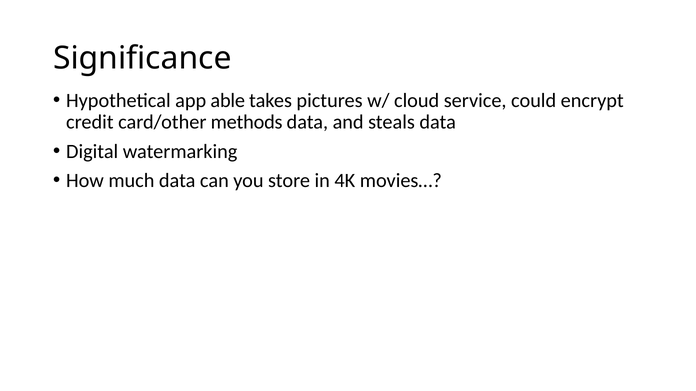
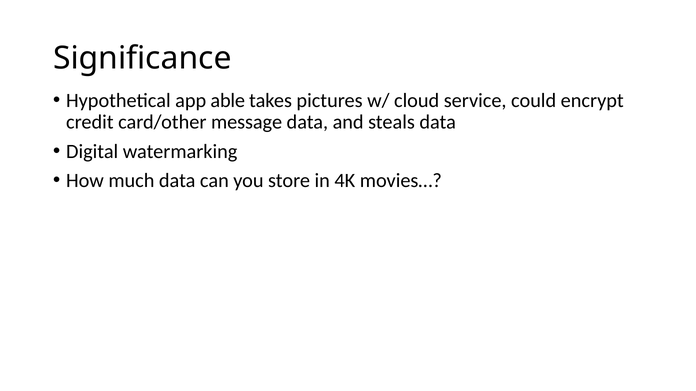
methods: methods -> message
